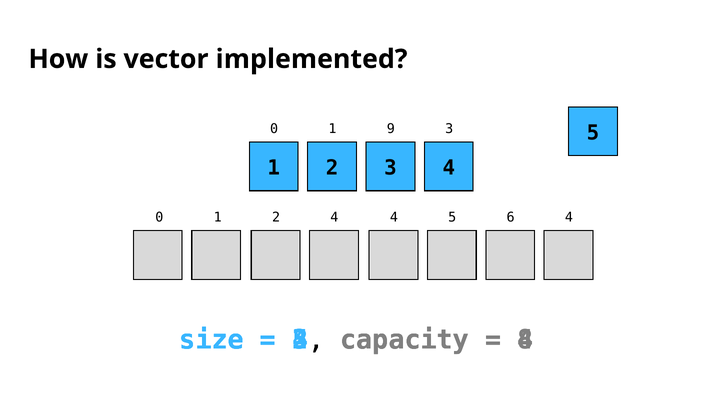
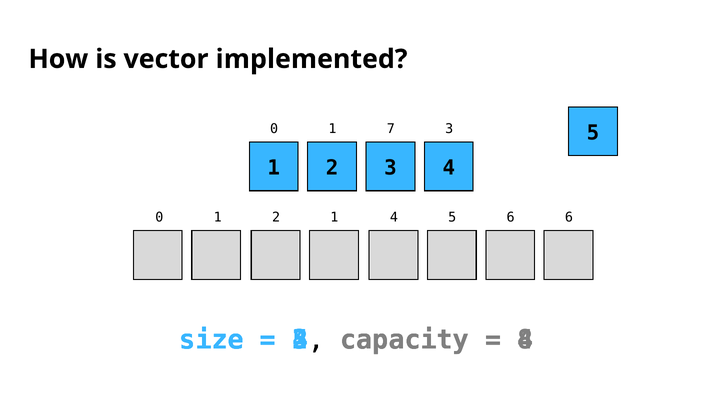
9: 9 -> 7
1 2 4: 4 -> 1
6 4: 4 -> 6
